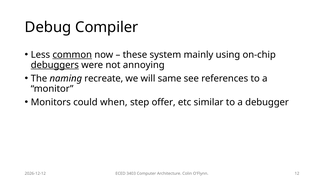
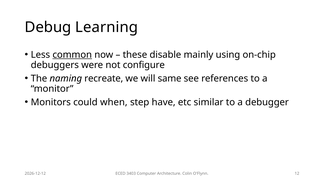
Compiler: Compiler -> Learning
system: system -> disable
debuggers underline: present -> none
annoying: annoying -> configure
offer: offer -> have
